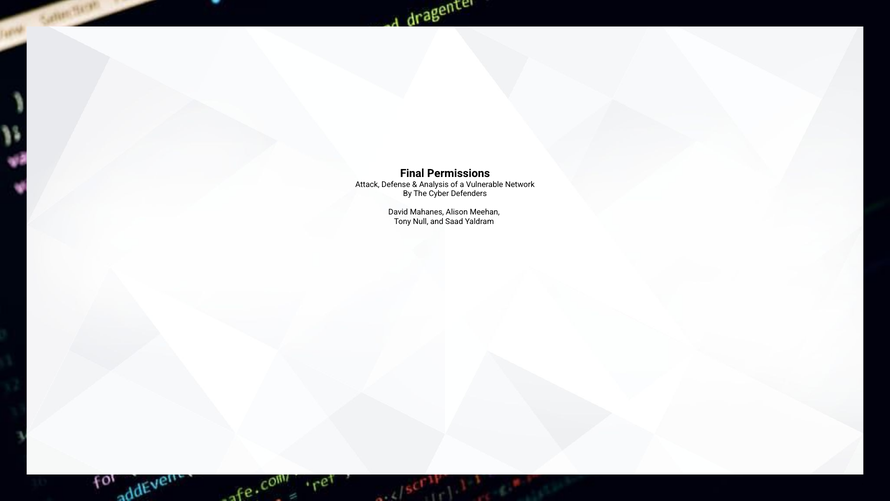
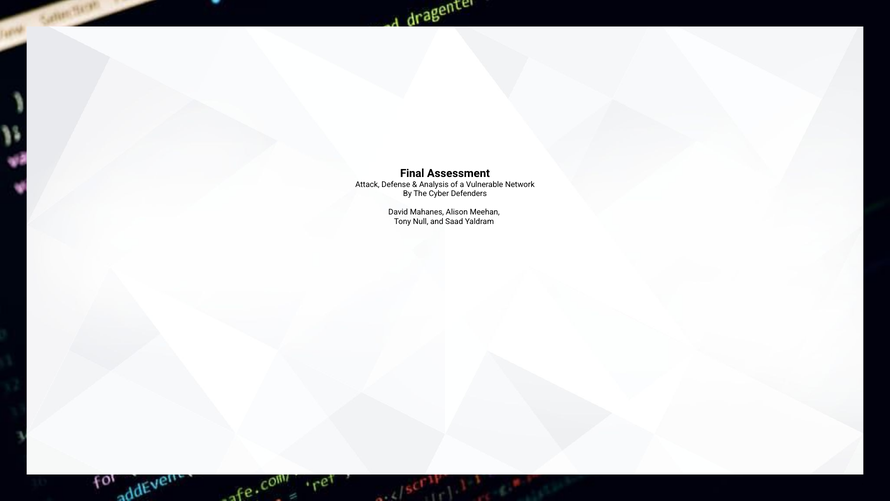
Permissions: Permissions -> Assessment
